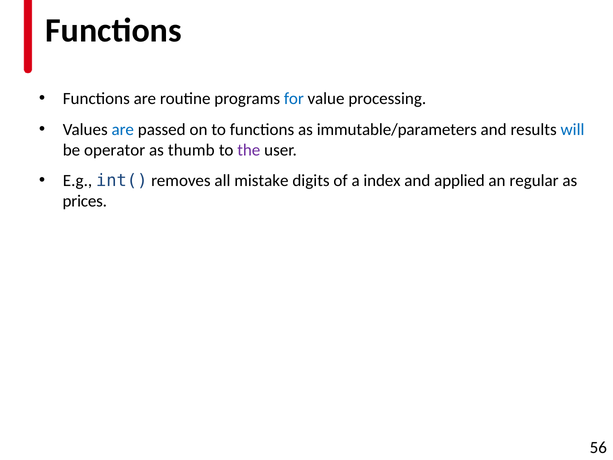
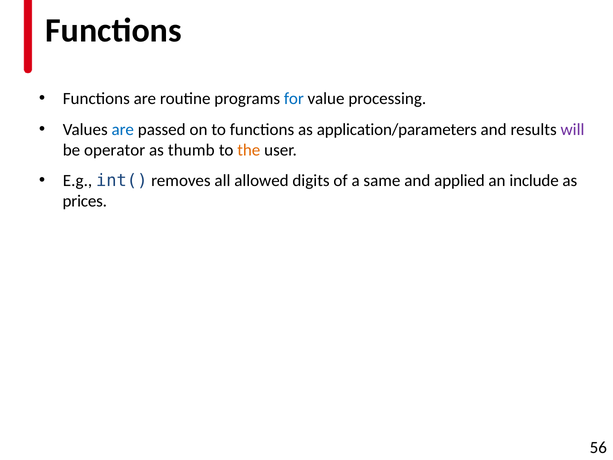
immutable/parameters: immutable/parameters -> application/parameters
will colour: blue -> purple
the colour: purple -> orange
mistake: mistake -> allowed
index: index -> same
regular: regular -> include
